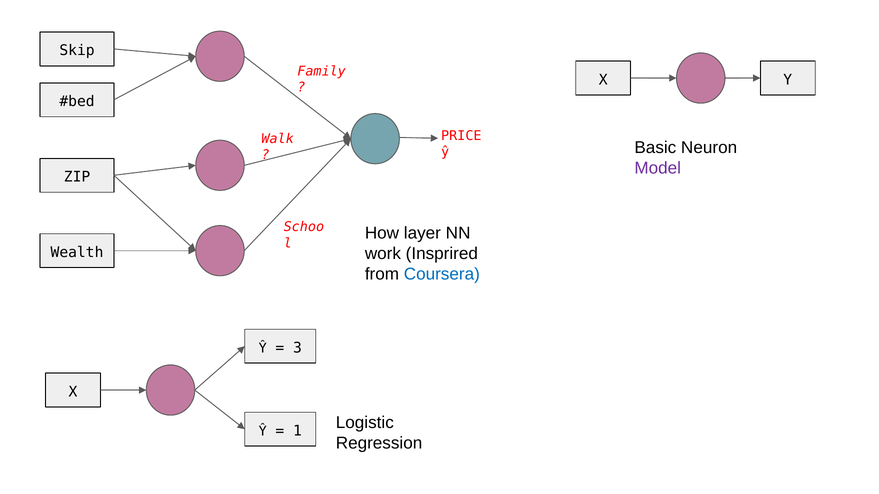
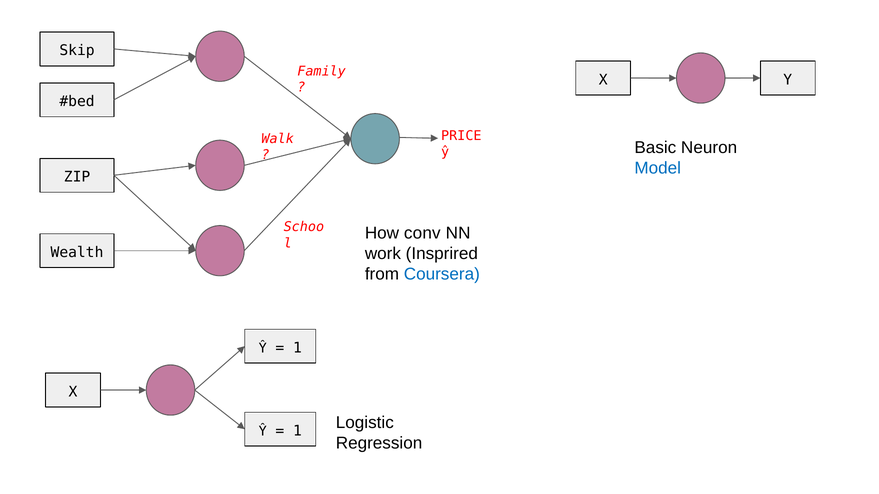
Model colour: purple -> blue
layer: layer -> conv
3 at (297, 348): 3 -> 1
